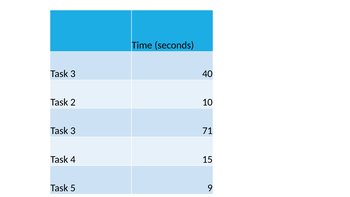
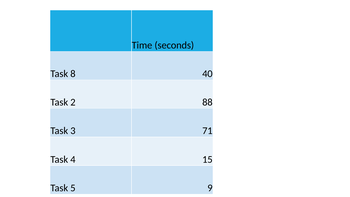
3 at (73, 74): 3 -> 8
10: 10 -> 88
